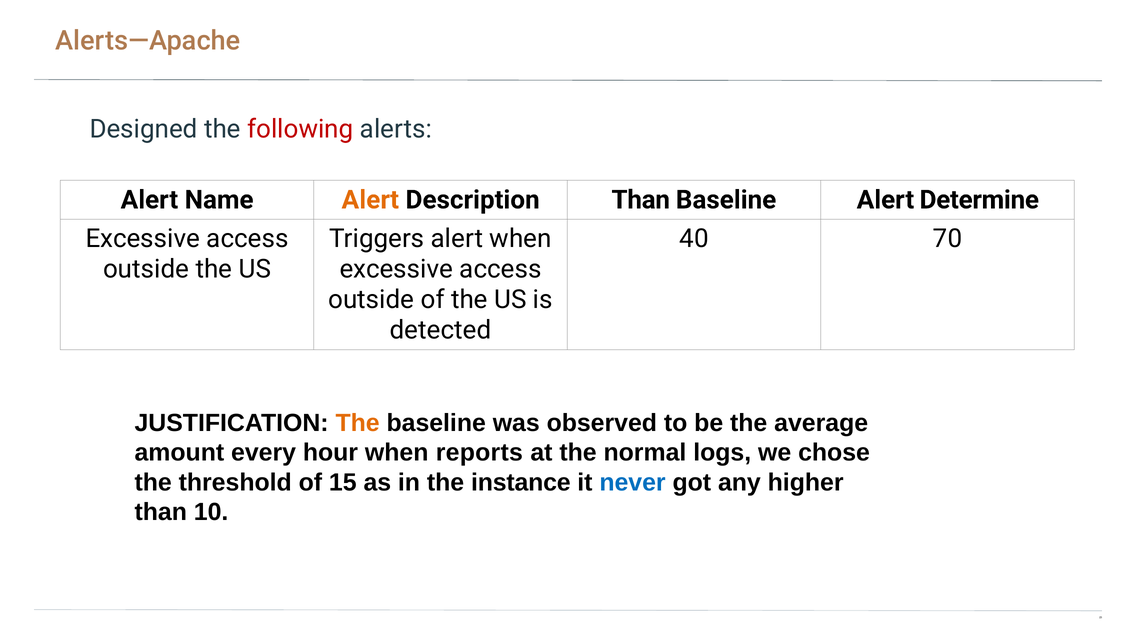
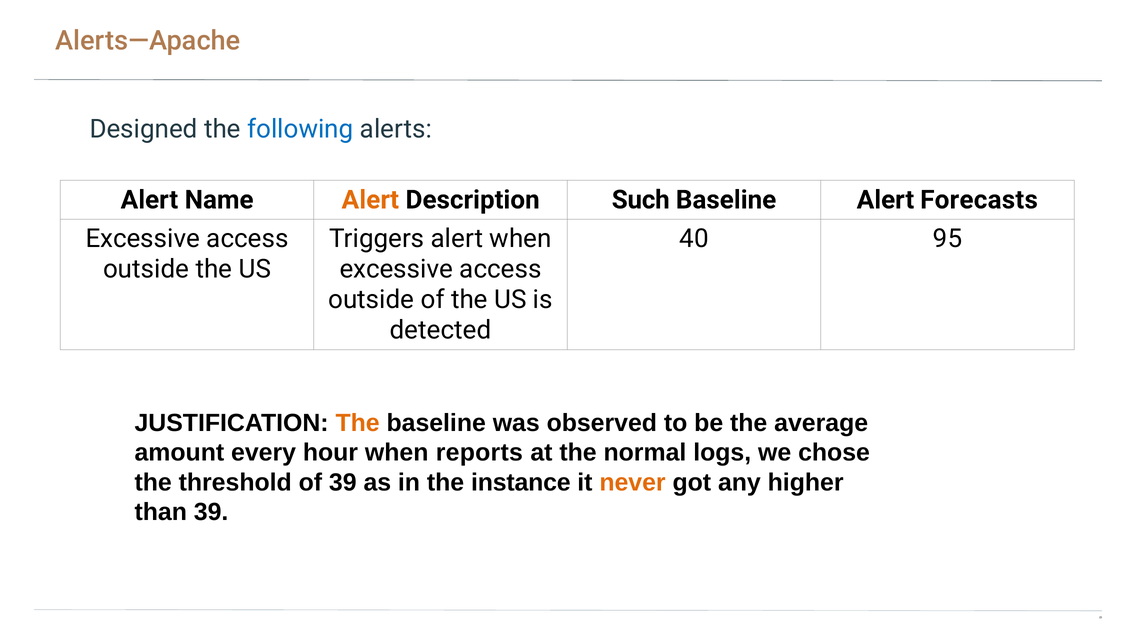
following colour: red -> blue
Description Than: Than -> Such
Determine: Determine -> Forecasts
70: 70 -> 95
of 15: 15 -> 39
never colour: blue -> orange
than 10: 10 -> 39
